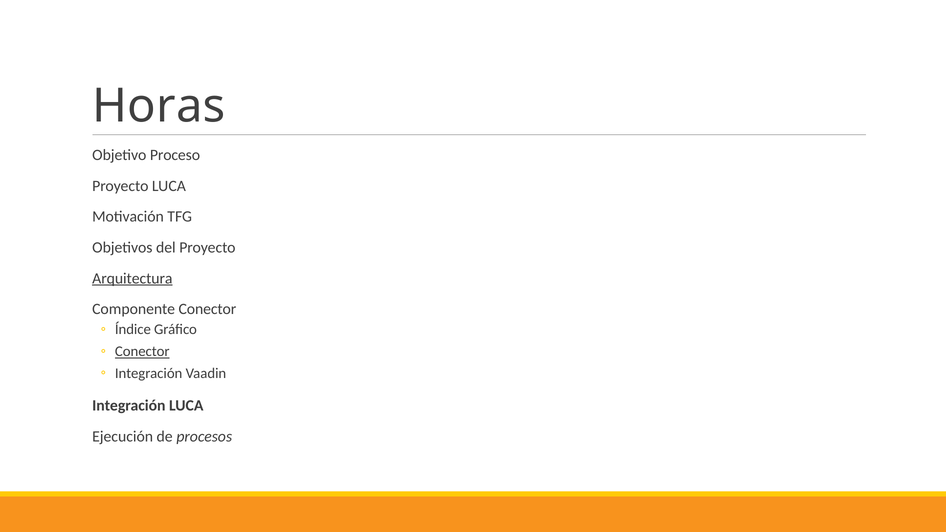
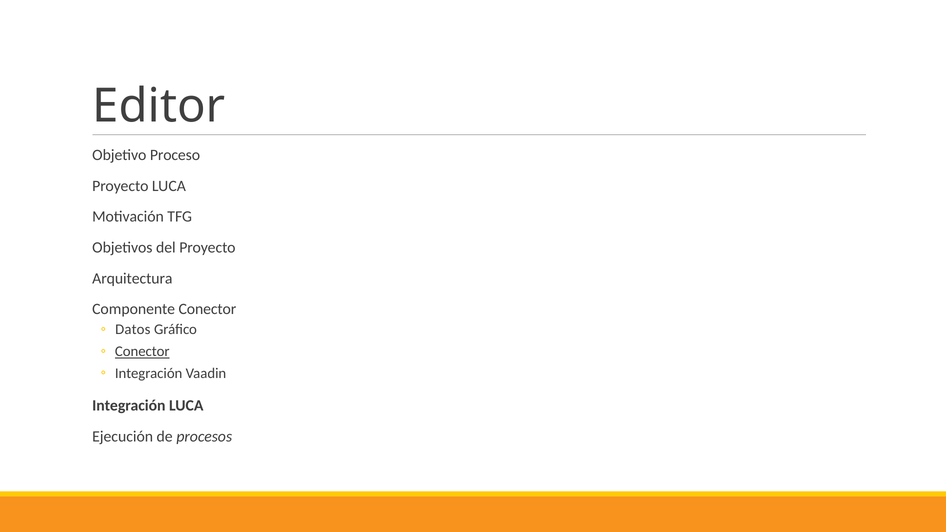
Horas: Horas -> Editor
Arquitectura underline: present -> none
Índice: Índice -> Datos
